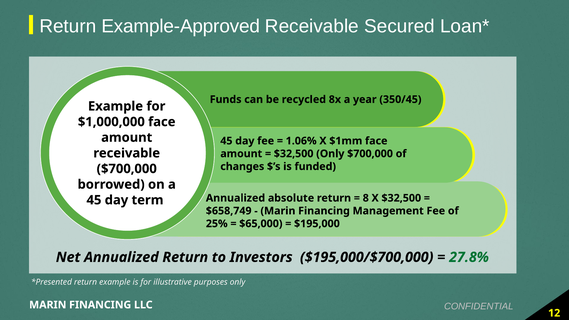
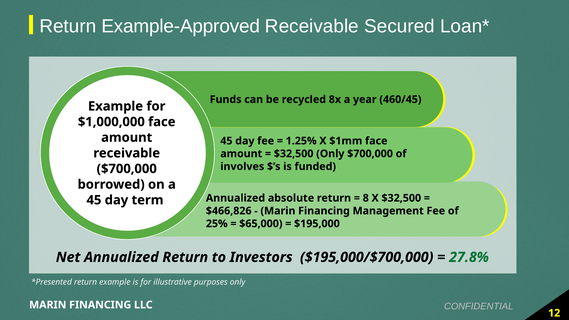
350/45: 350/45 -> 460/45
1.06%: 1.06% -> 1.25%
changes: changes -> involves
$658,749: $658,749 -> $466,826
